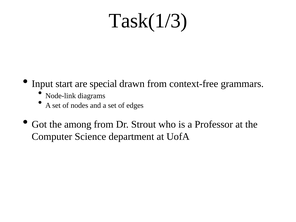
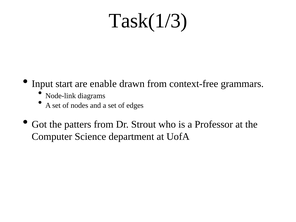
special: special -> enable
among: among -> patters
